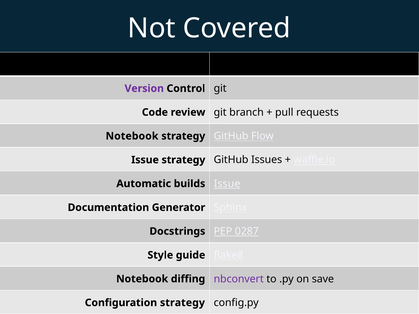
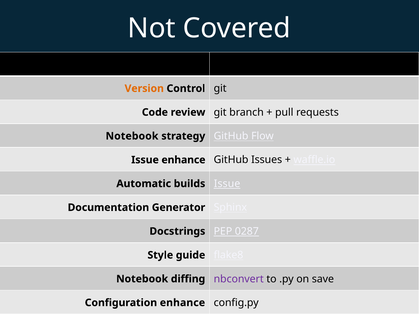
Version colour: purple -> orange
Issue strategy: strategy -> enhance
Configuration strategy: strategy -> enhance
